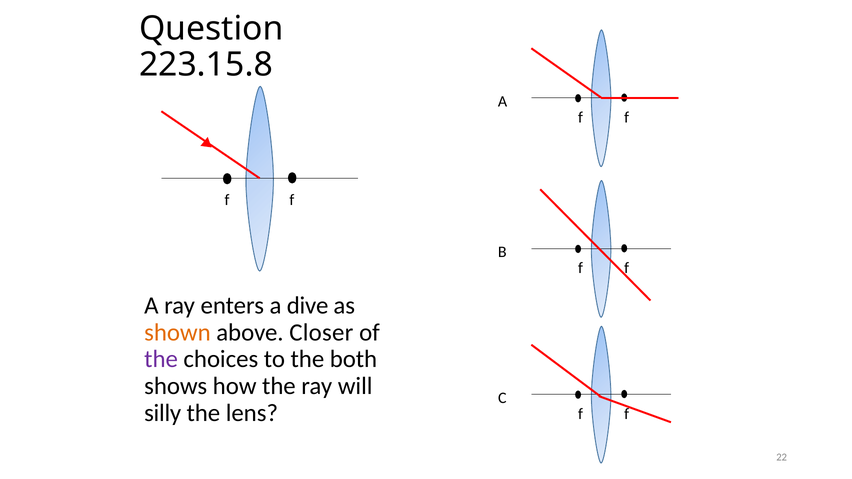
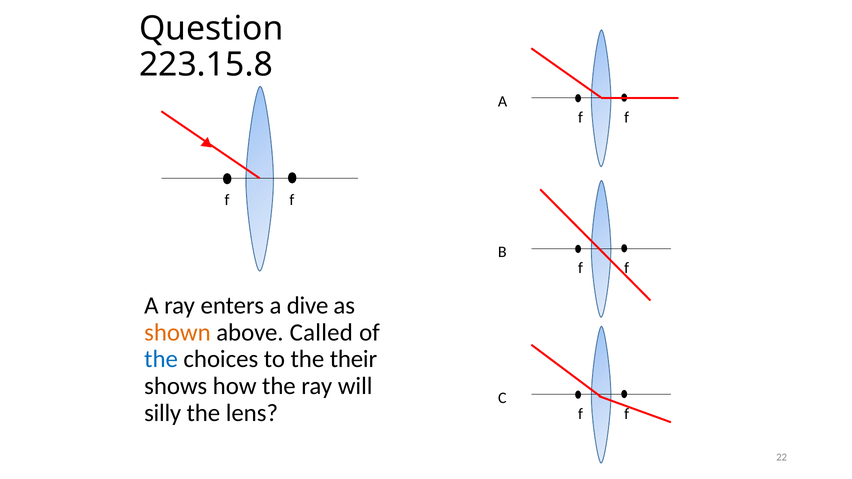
Closer: Closer -> Called
the at (161, 359) colour: purple -> blue
both: both -> their
